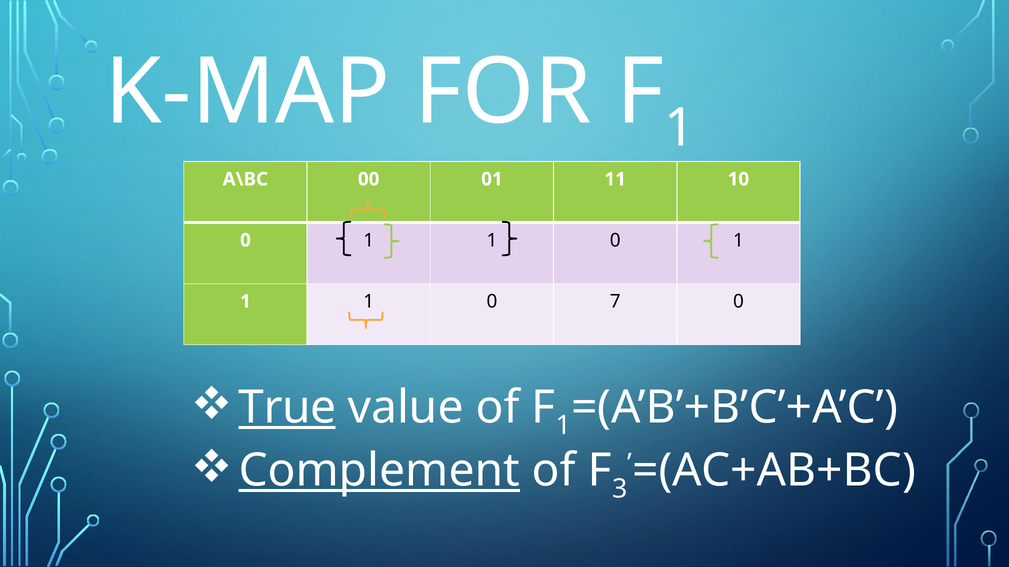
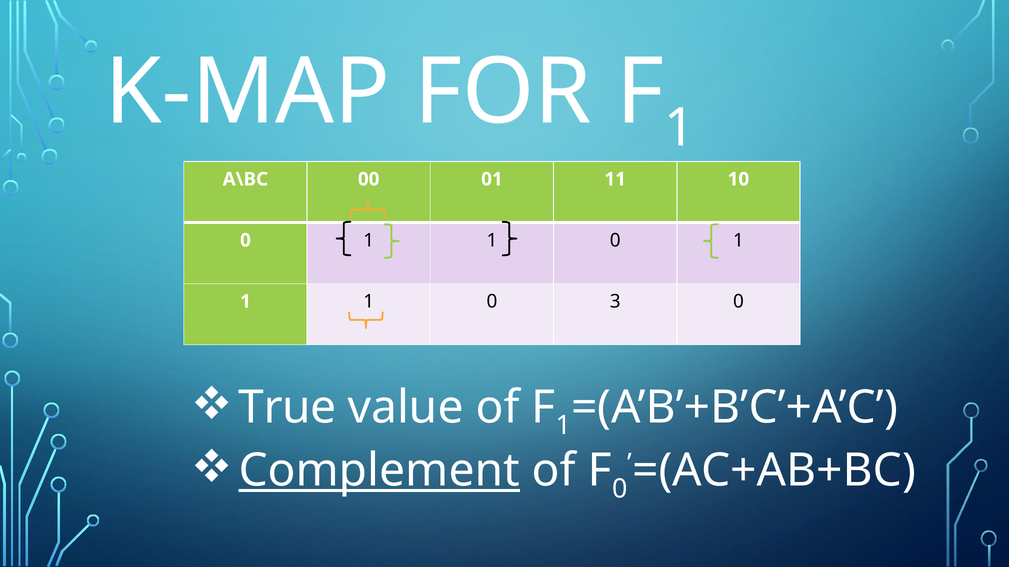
7: 7 -> 3
True underline: present -> none
3 at (620, 489): 3 -> 0
